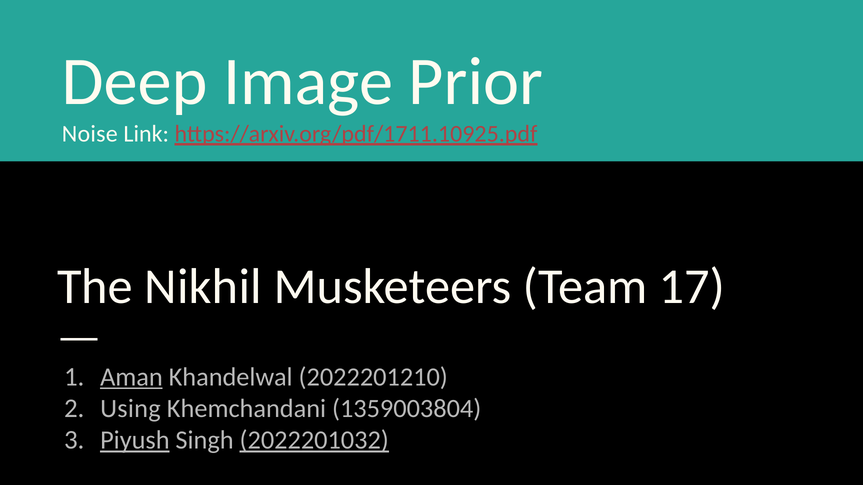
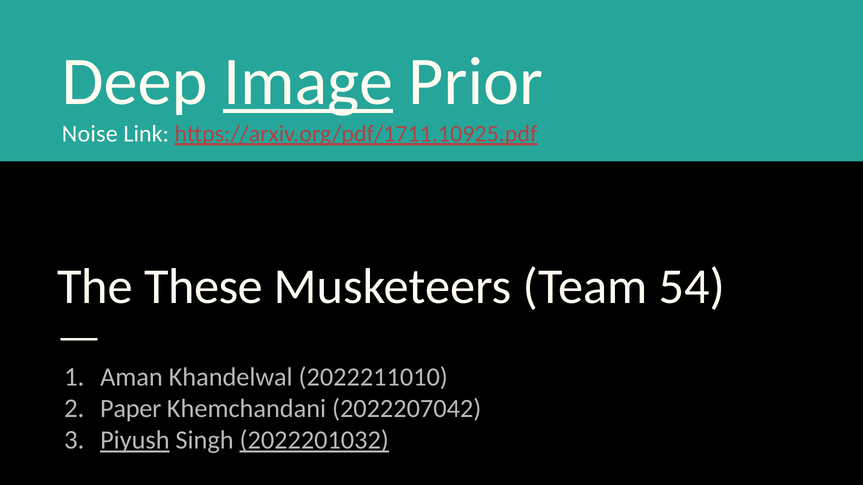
Image underline: none -> present
Nikhil: Nikhil -> These
17: 17 -> 54
Aman underline: present -> none
2022201210: 2022201210 -> 2022211010
Using: Using -> Paper
1359003804: 1359003804 -> 2022207042
